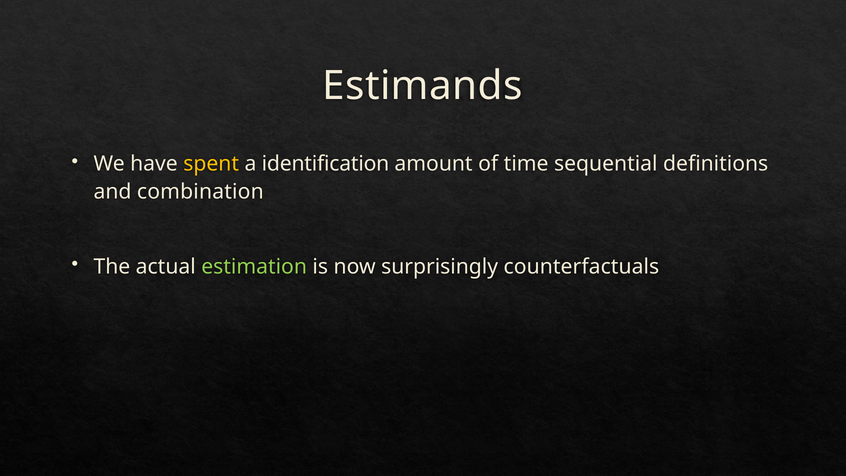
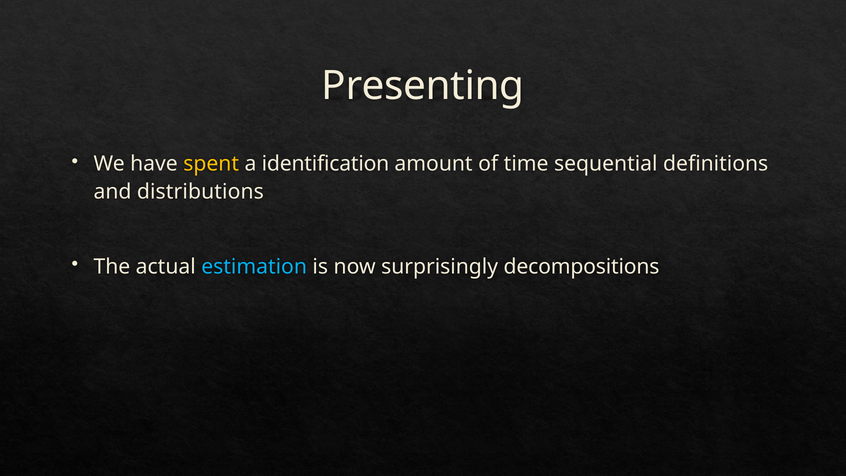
Estimands: Estimands -> Presenting
combination: combination -> distributions
estimation colour: light green -> light blue
counterfactuals: counterfactuals -> decompositions
